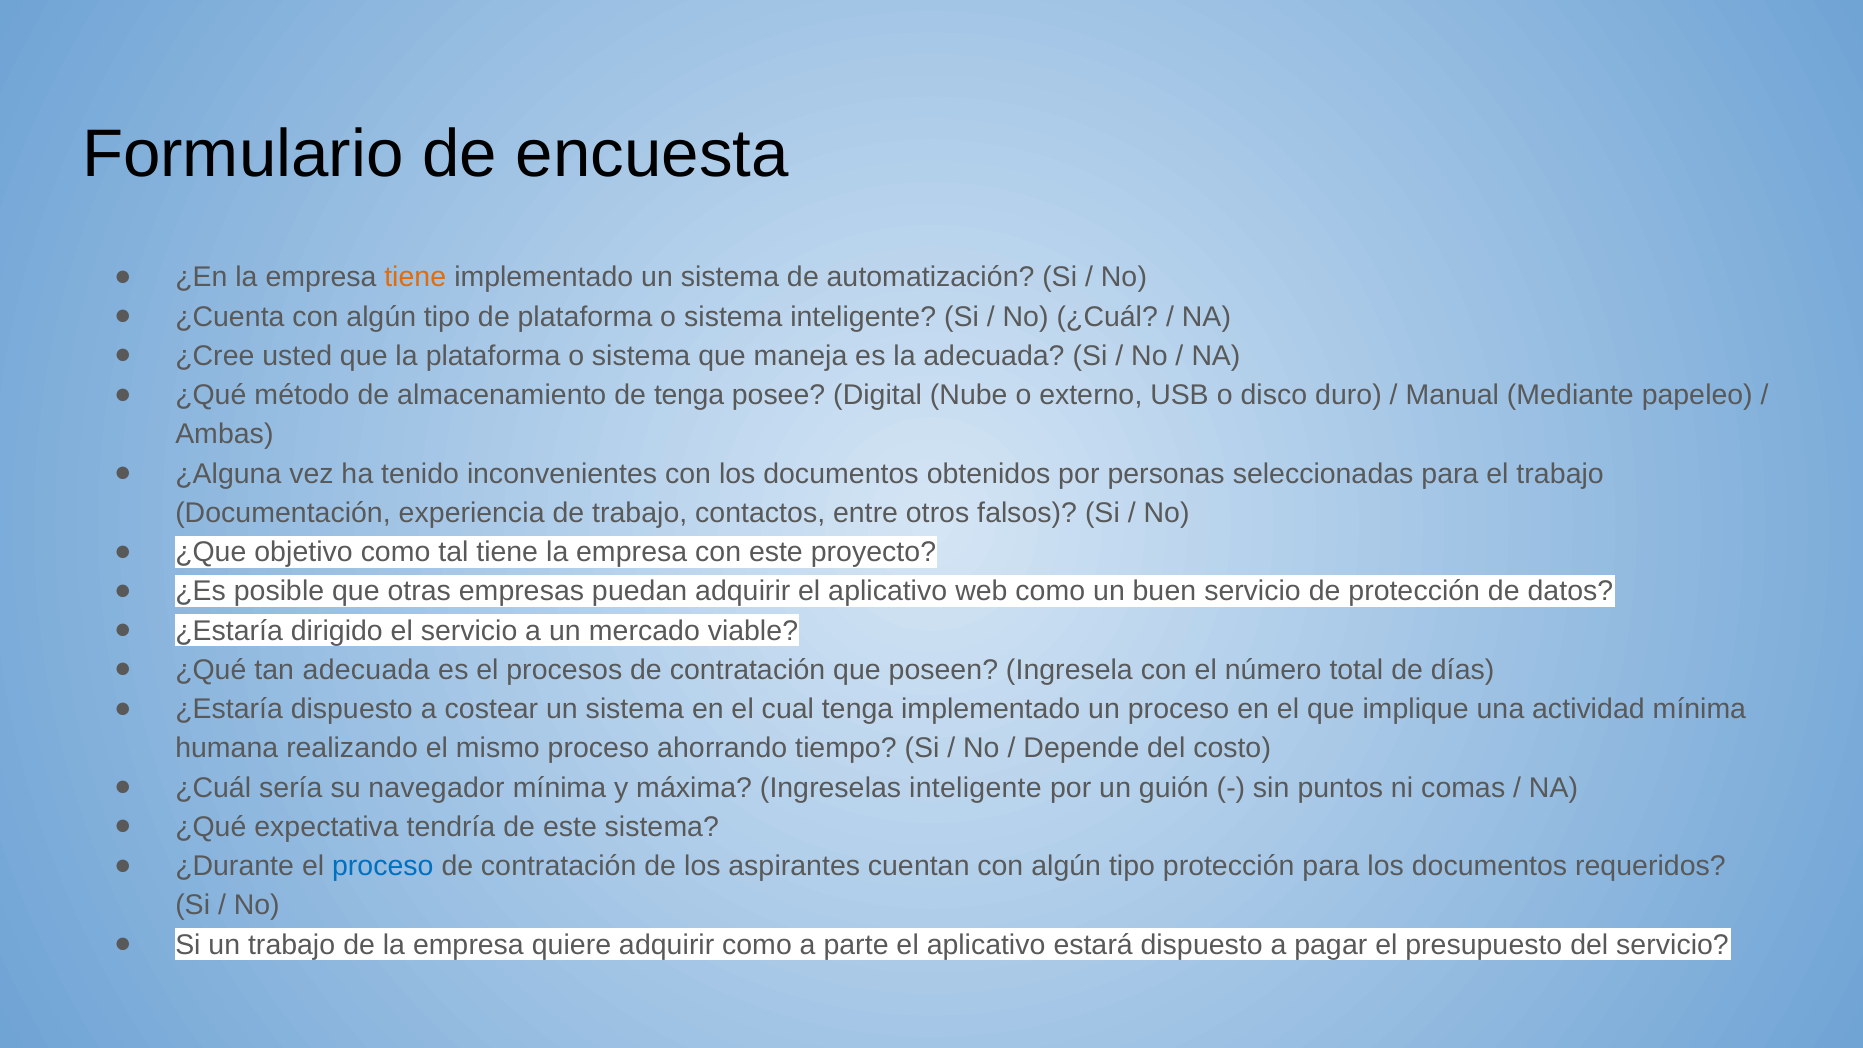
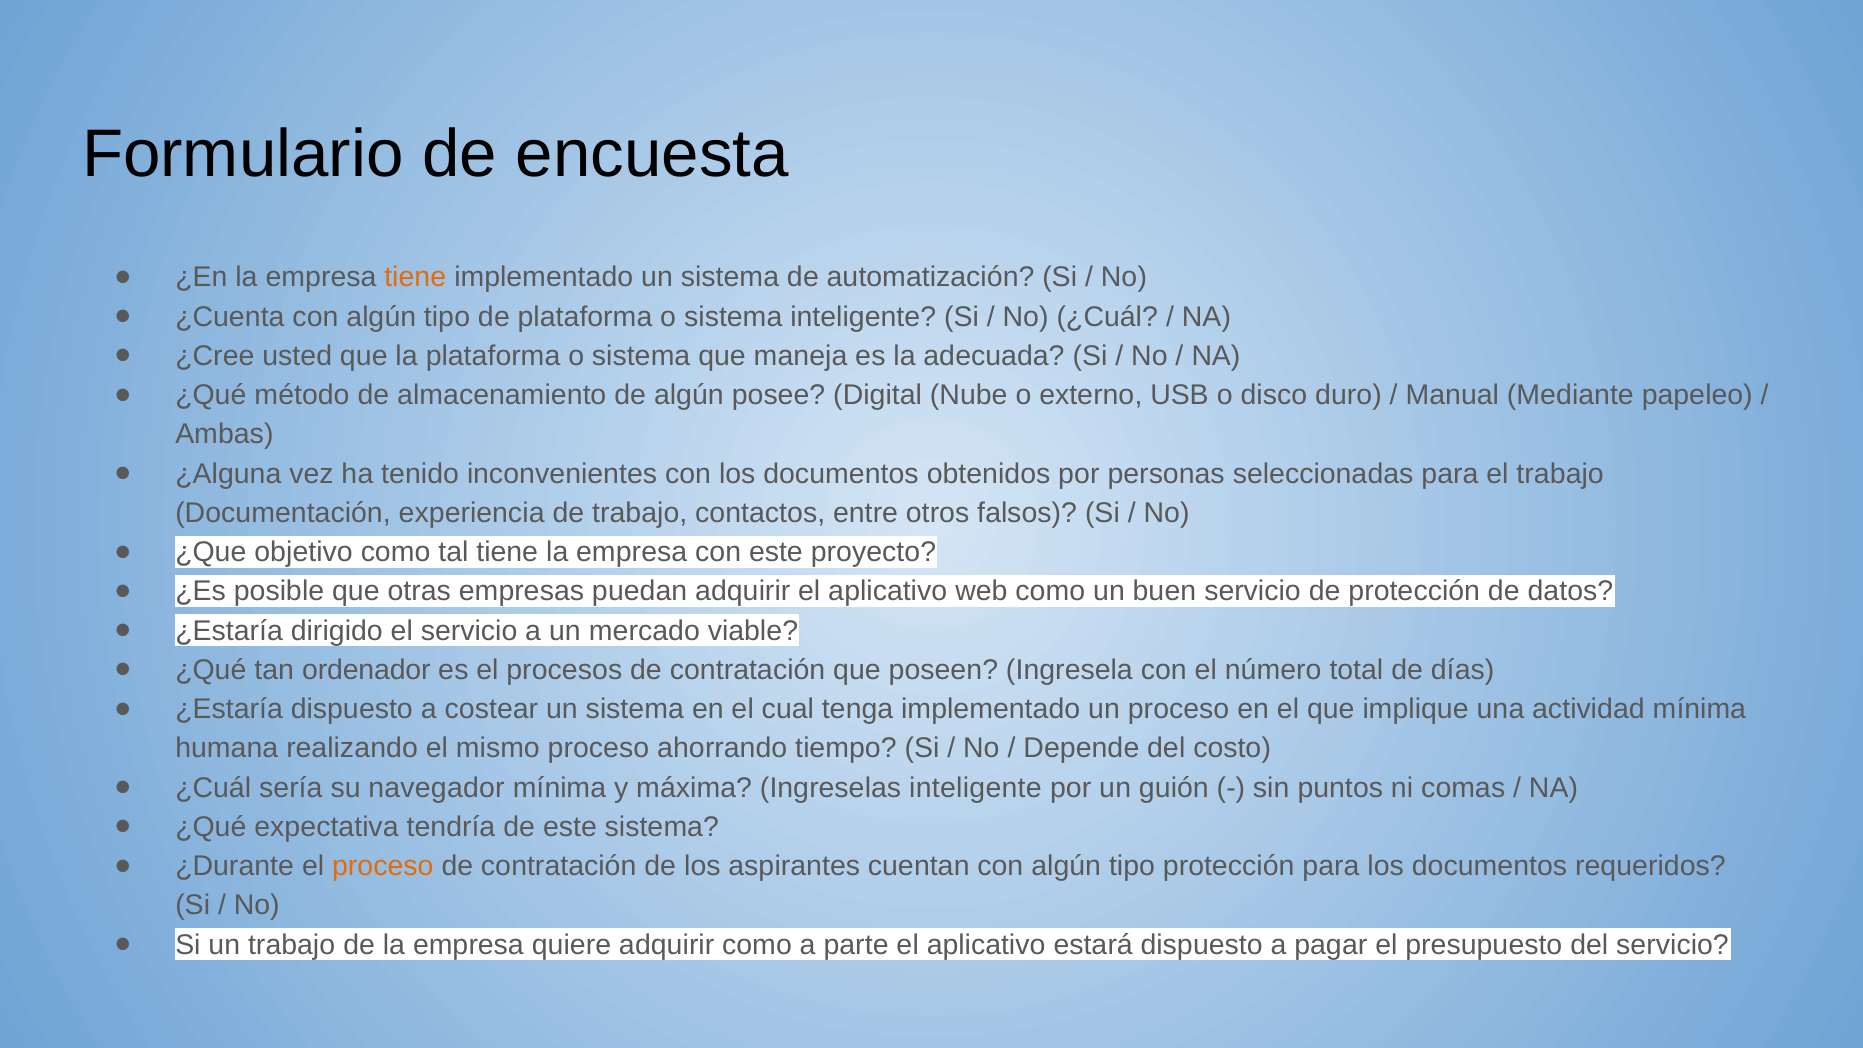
de tenga: tenga -> algún
tan adecuada: adecuada -> ordenador
proceso at (383, 866) colour: blue -> orange
